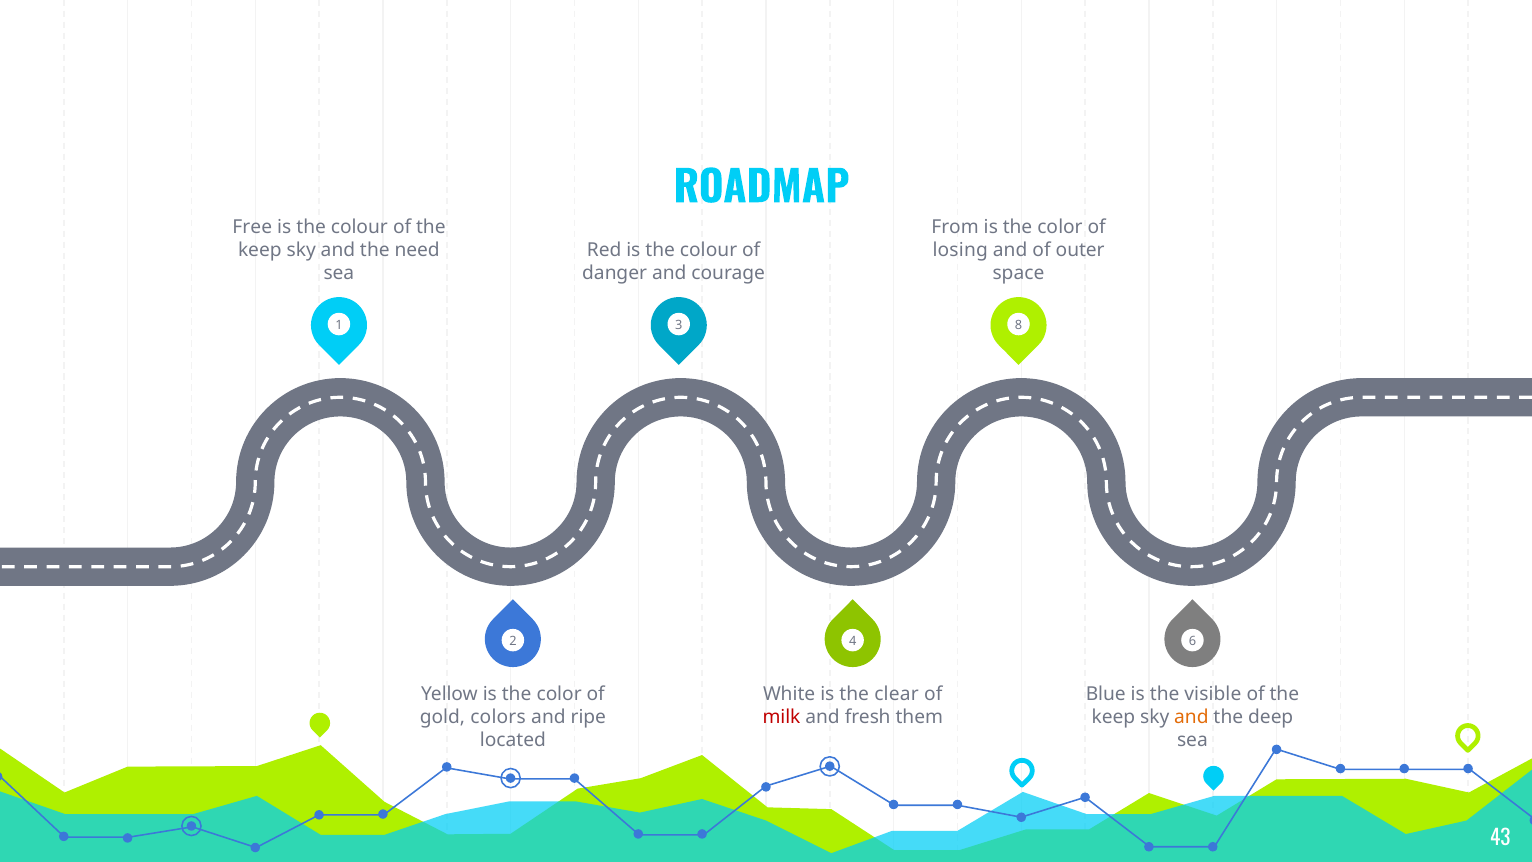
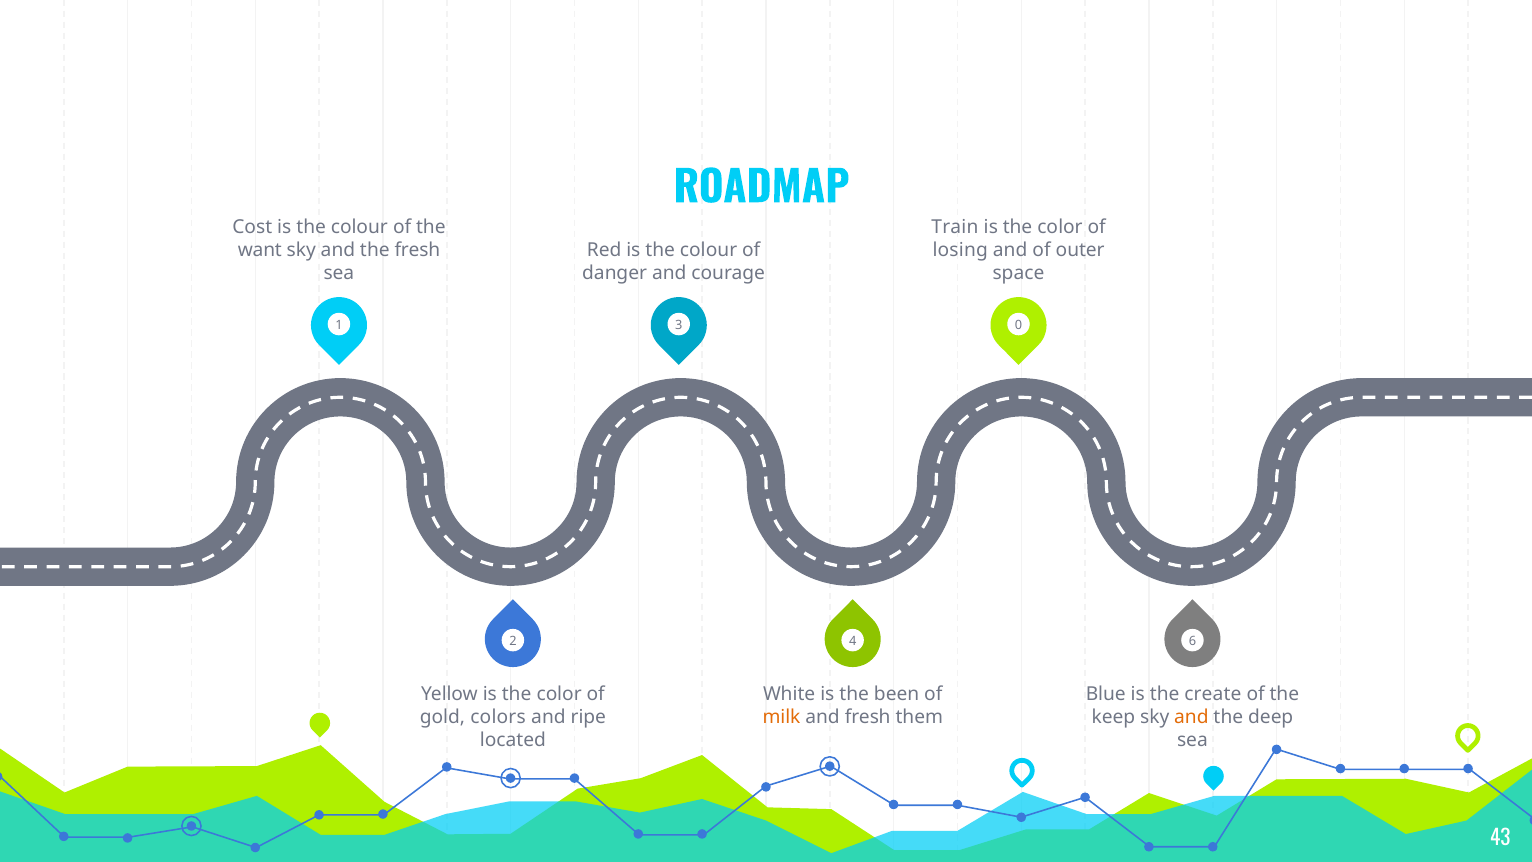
Free: Free -> Cost
From: From -> Train
keep at (260, 250): keep -> want
the need: need -> fresh
8: 8 -> 0
clear: clear -> been
visible: visible -> create
milk colour: red -> orange
